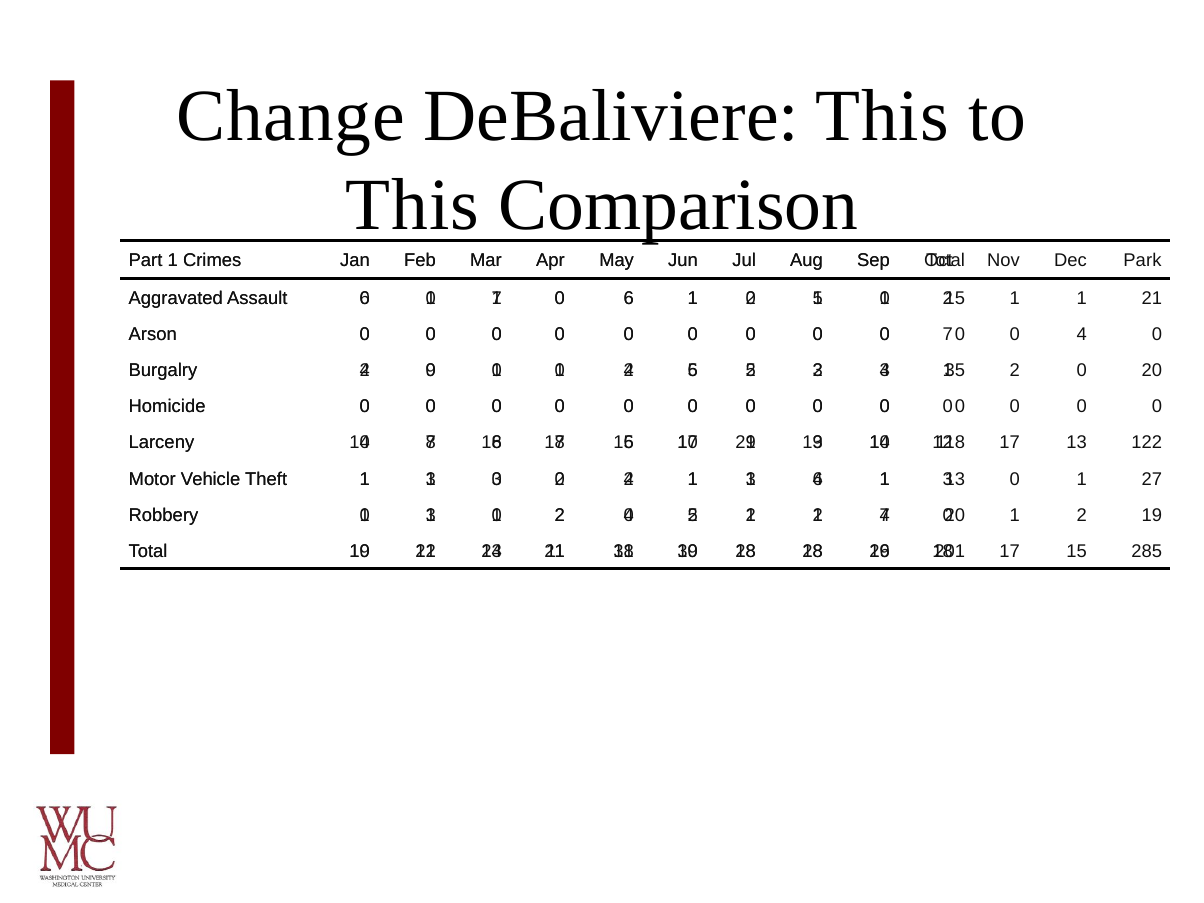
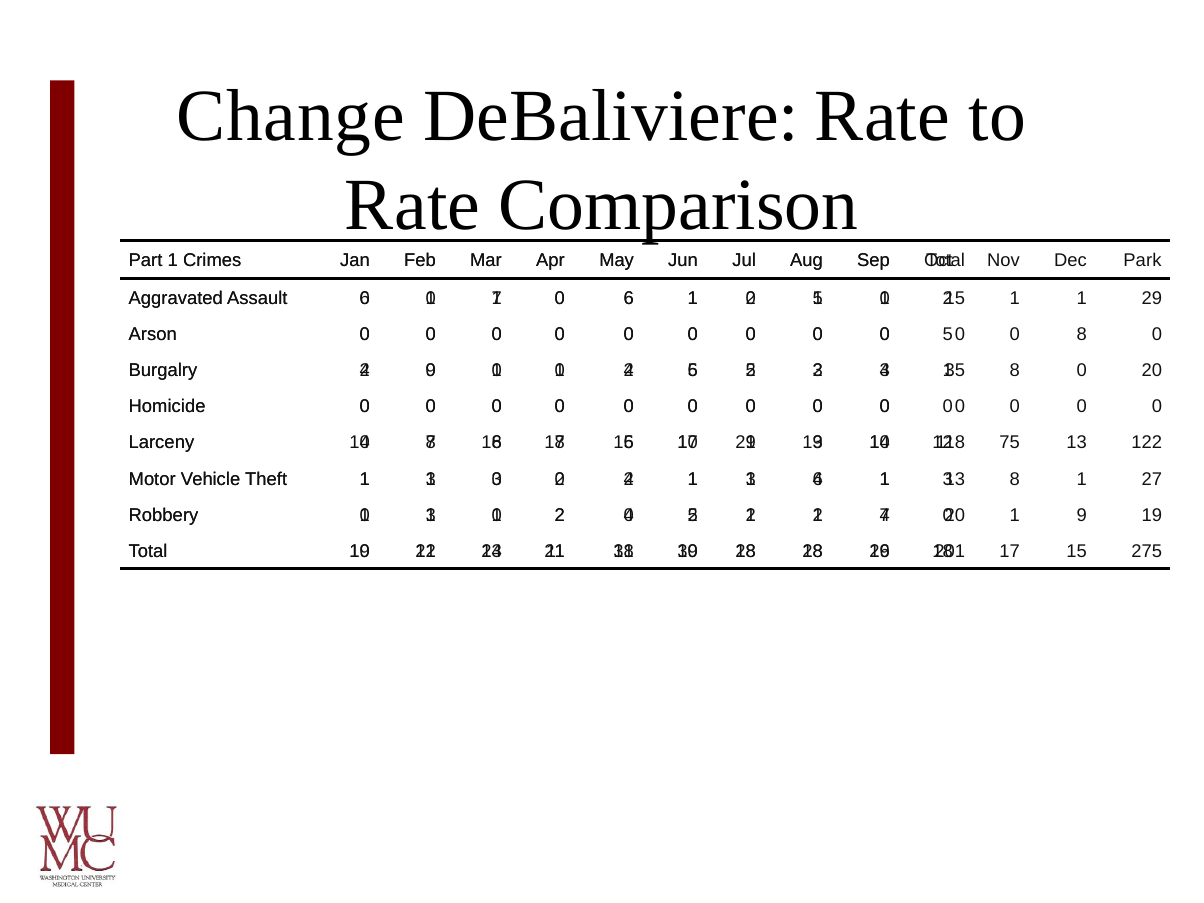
DeBaliviere This: This -> Rate
This at (412, 205): This -> Rate
1 21: 21 -> 29
7 at (948, 334): 7 -> 5
0 4: 4 -> 8
2 at (1015, 370): 2 -> 8
17 at (1010, 443): 17 -> 75
0 at (1015, 479): 0 -> 8
2 at (1082, 515): 2 -> 9
285: 285 -> 275
